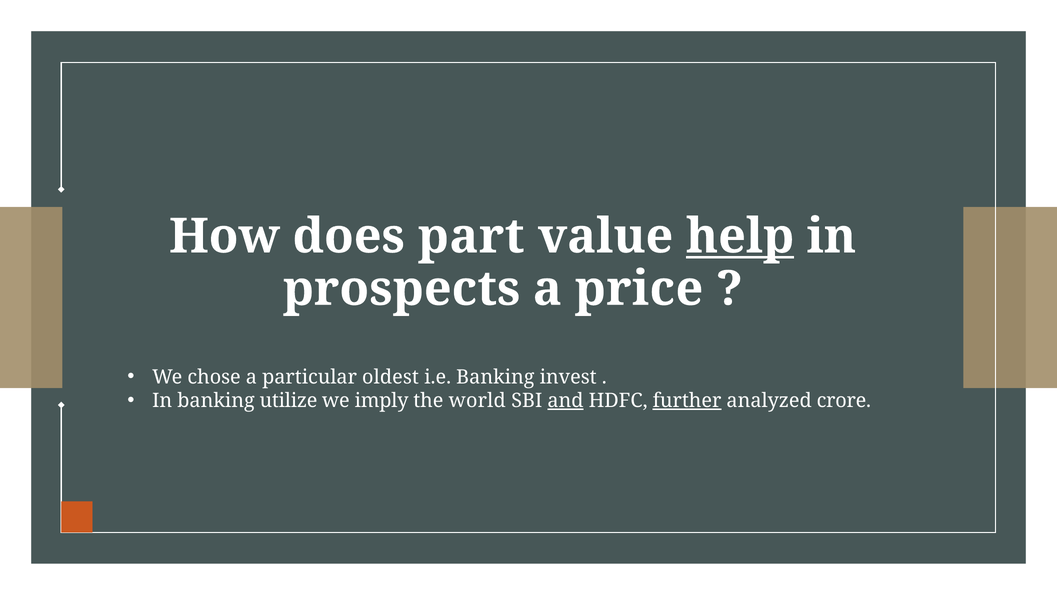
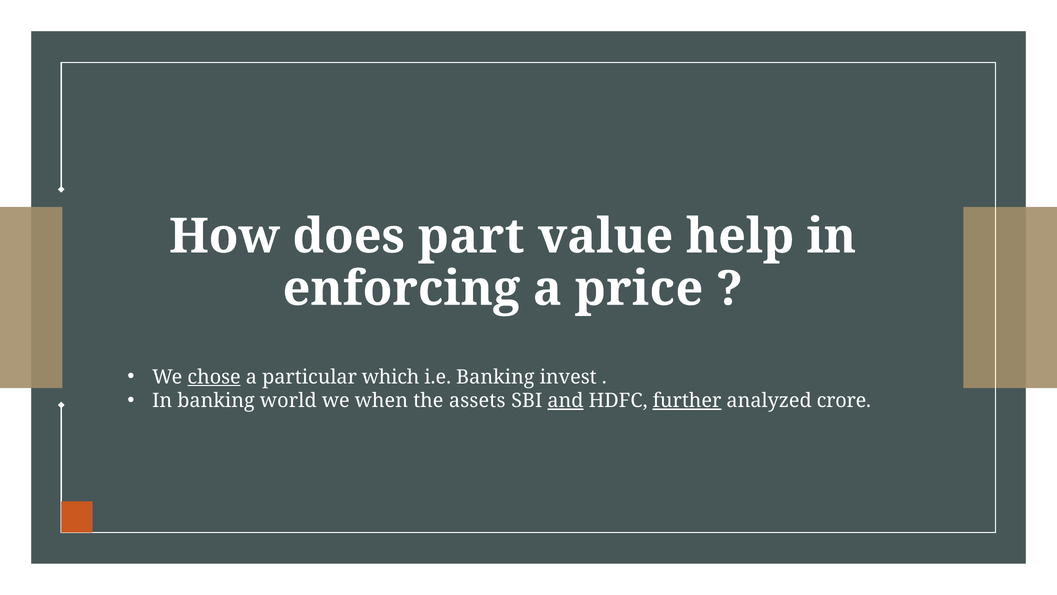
help underline: present -> none
prospects: prospects -> enforcing
chose underline: none -> present
oldest: oldest -> which
utilize: utilize -> world
imply: imply -> when
world: world -> assets
